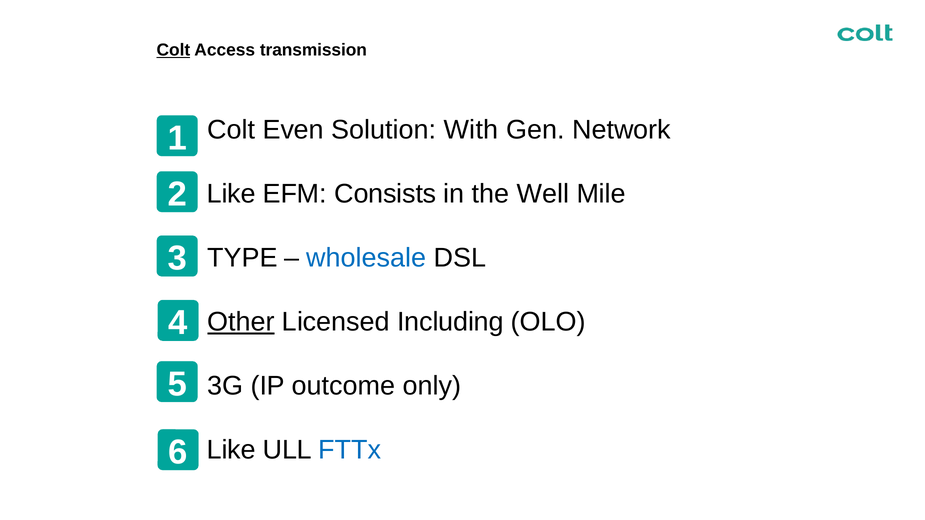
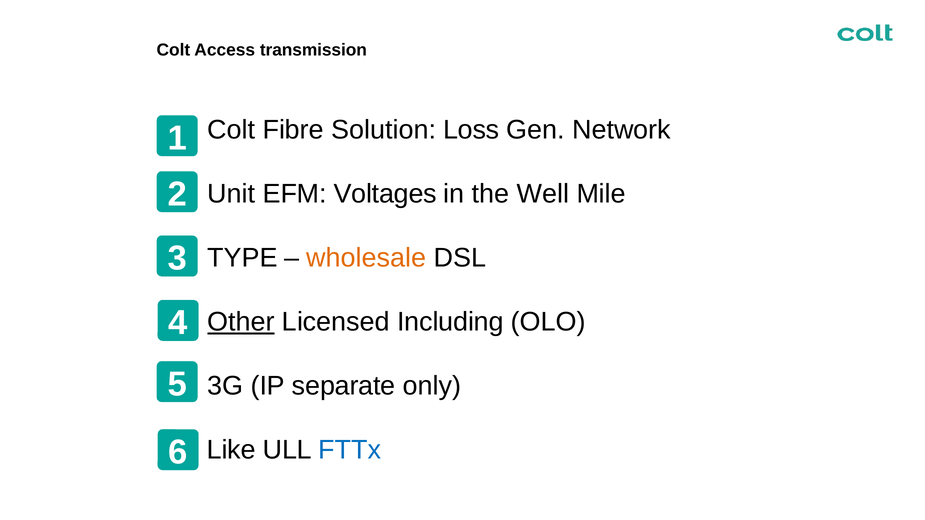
Colt at (173, 50) underline: present -> none
Even: Even -> Fibre
With: With -> Loss
Like at (231, 194): Like -> Unit
Consists: Consists -> Voltages
wholesale colour: blue -> orange
outcome: outcome -> separate
